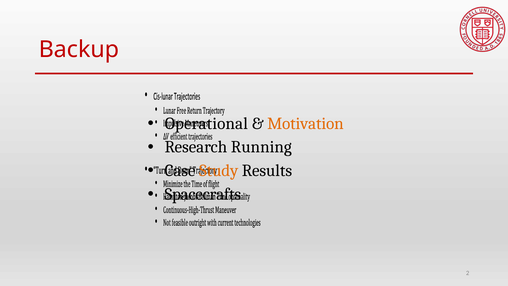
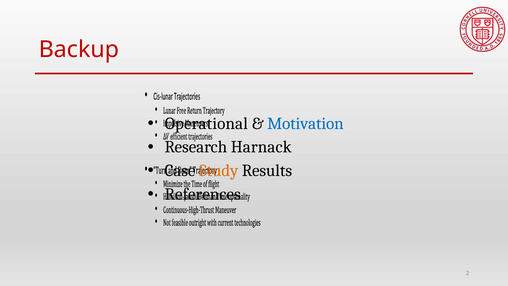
Motivation colour: orange -> blue
Running: Running -> Harnack
Spacecrafts: Spacecrafts -> References
